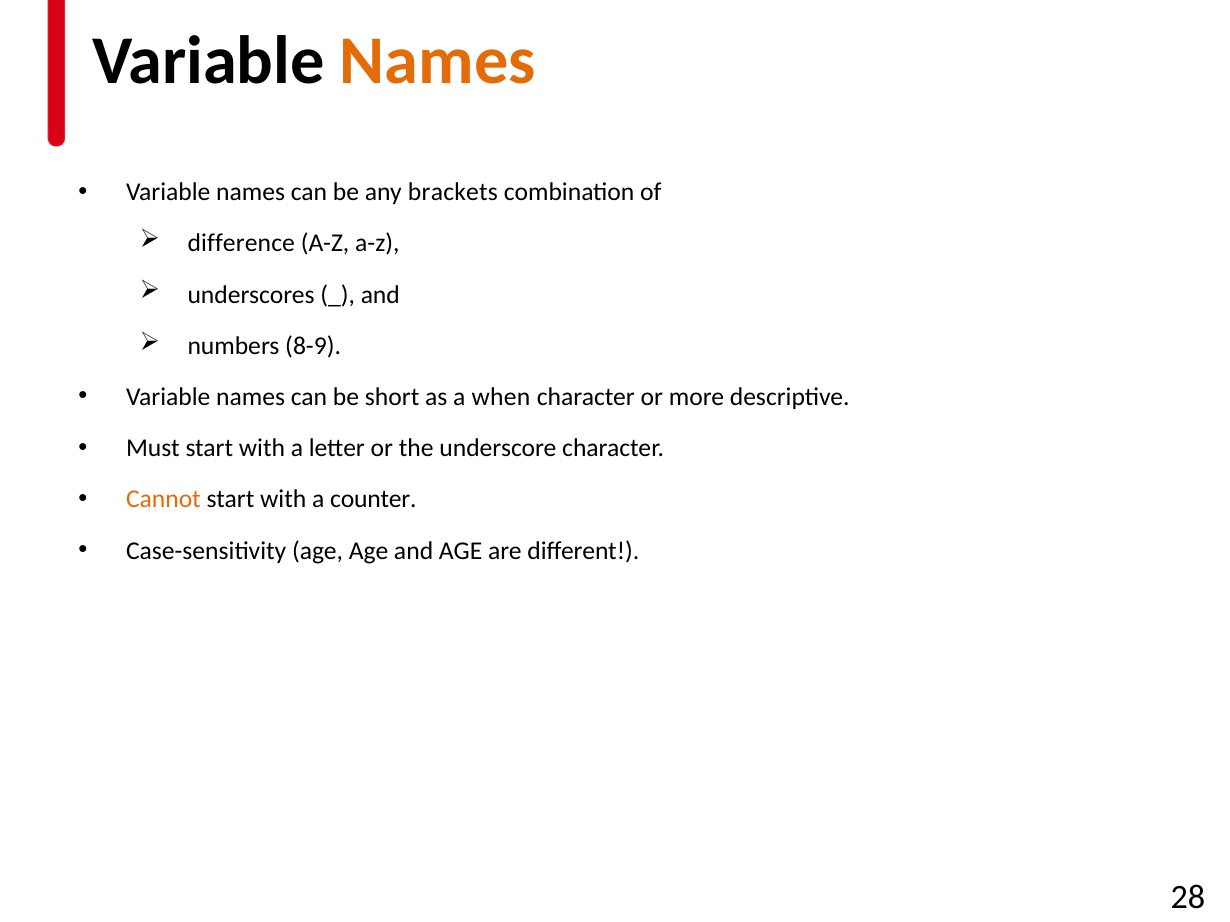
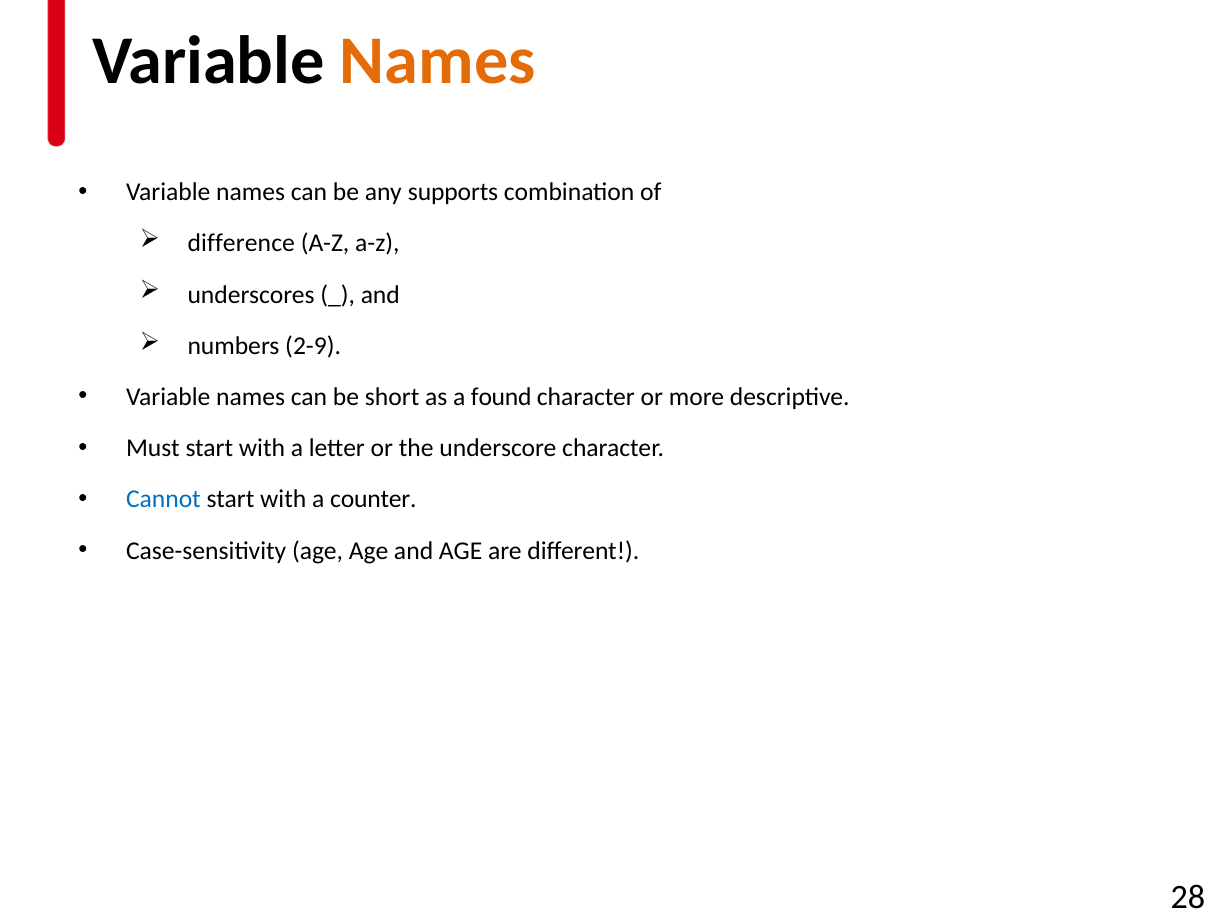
brackets: brackets -> supports
8-9: 8-9 -> 2-9
when: when -> found
Cannot colour: orange -> blue
